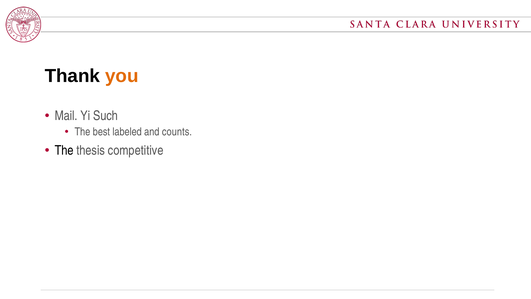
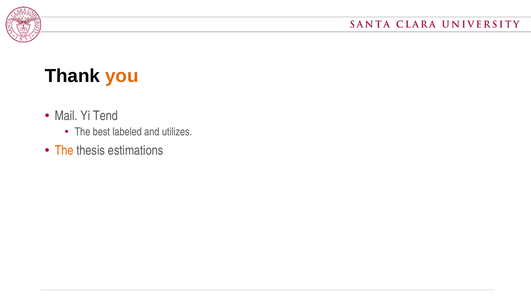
Such: Such -> Tend
counts: counts -> utilizes
The at (64, 150) colour: black -> orange
competitive: competitive -> estimations
